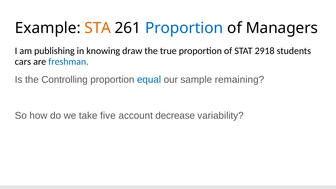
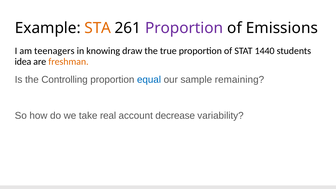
Proportion at (184, 28) colour: blue -> purple
Managers: Managers -> Emissions
publishing: publishing -> teenagers
2918: 2918 -> 1440
cars: cars -> idea
freshman colour: blue -> orange
five: five -> real
